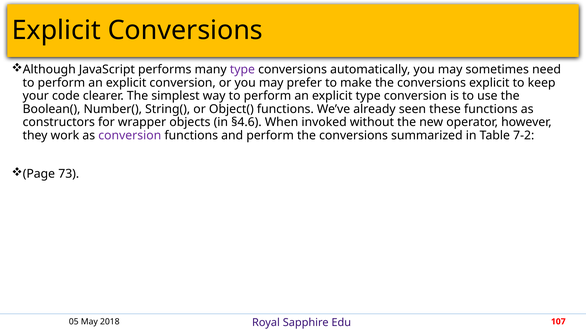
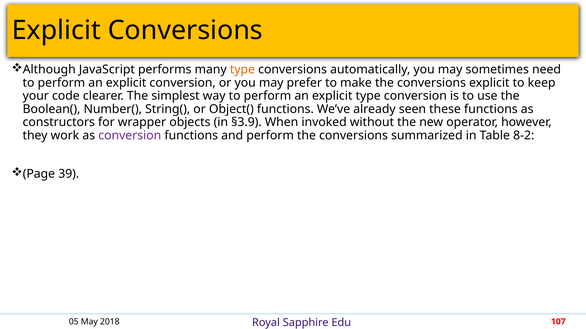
type at (242, 70) colour: purple -> orange
§4.6: §4.6 -> §3.9
7-2: 7-2 -> 8-2
73: 73 -> 39
